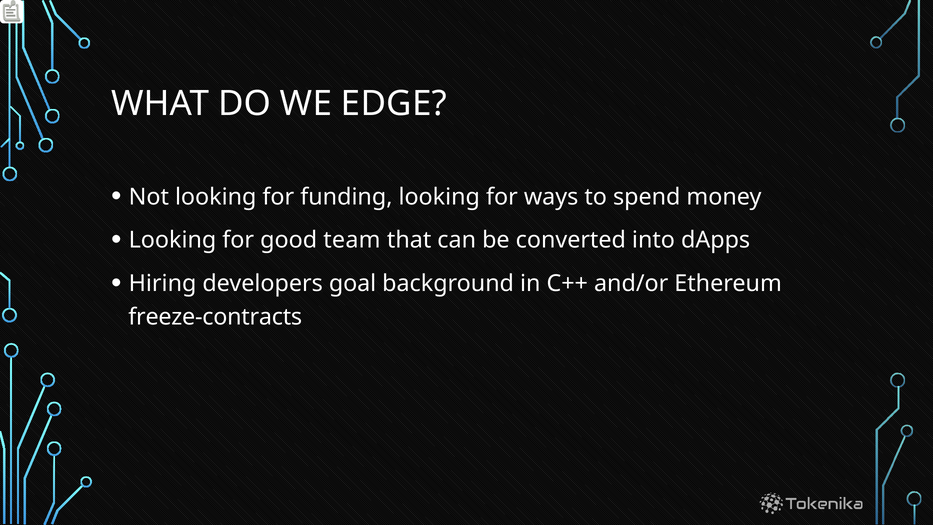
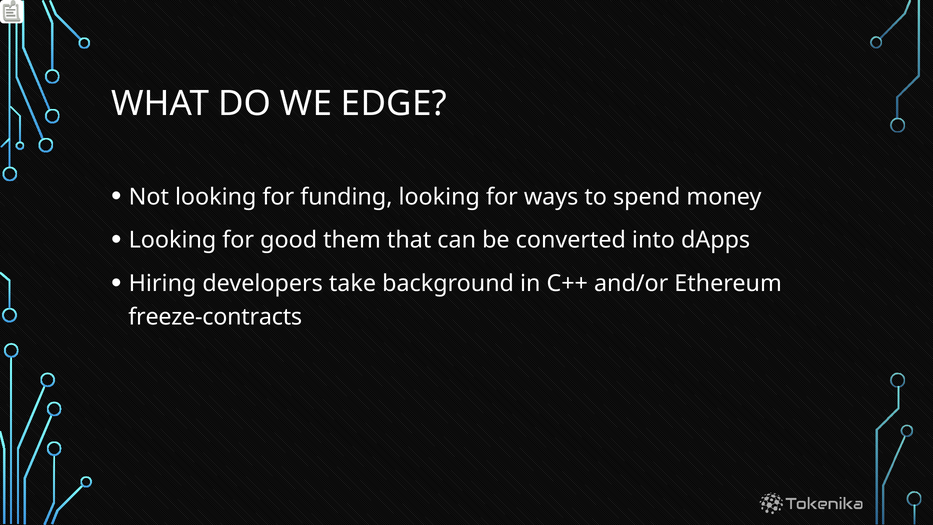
team: team -> them
goal: goal -> take
